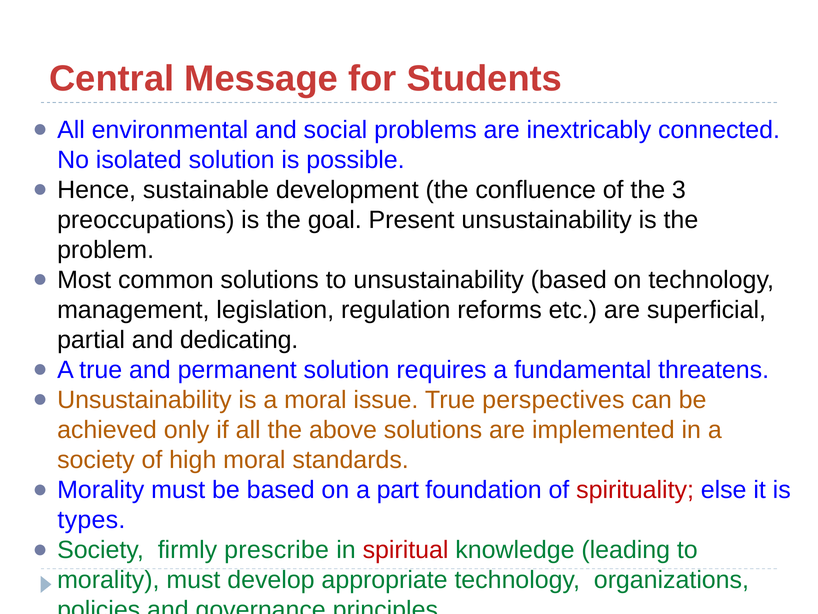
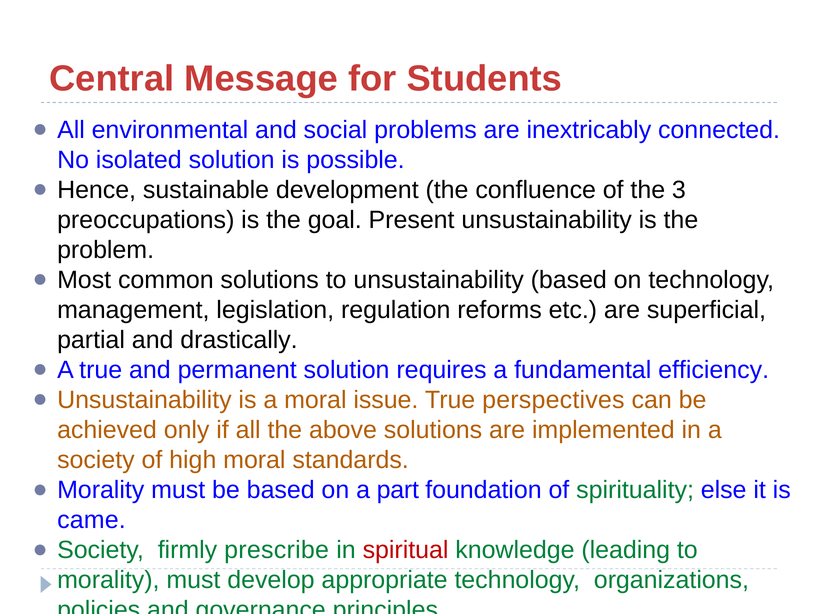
dedicating: dedicating -> drastically
threatens: threatens -> efficiency
spirituality colour: red -> green
types: types -> came
